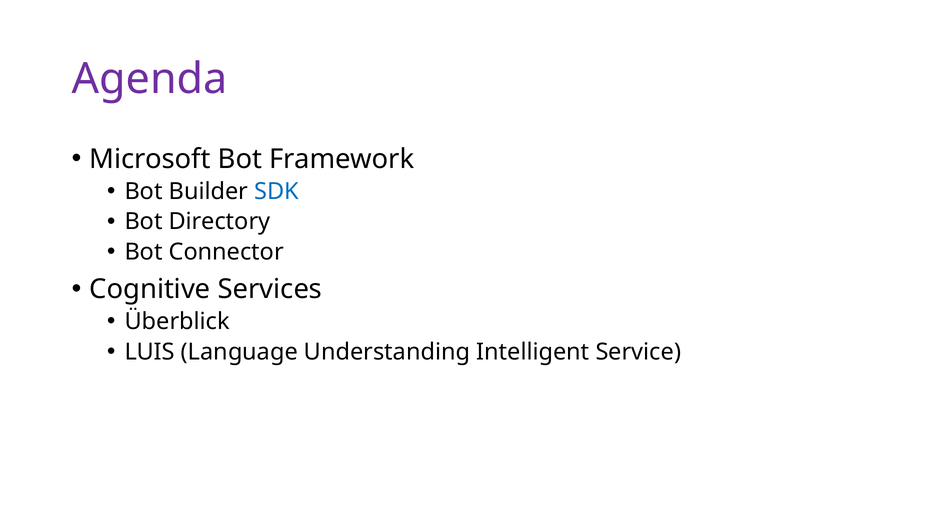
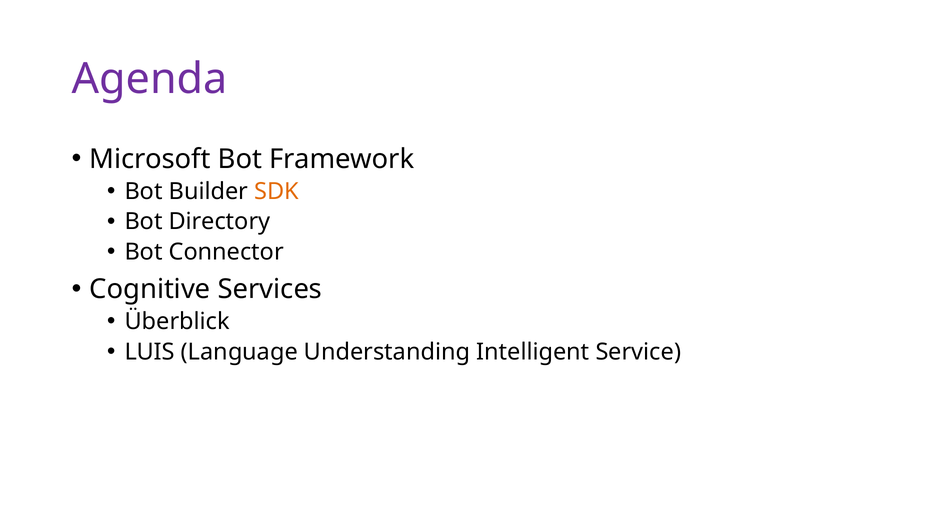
SDK colour: blue -> orange
